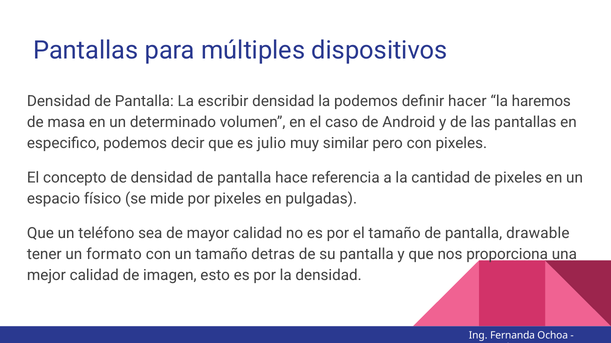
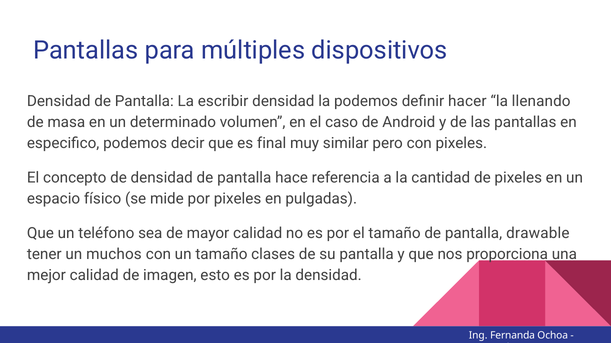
haremos: haremos -> llenando
julio: julio -> final
formato: formato -> muchos
detras: detras -> clases
